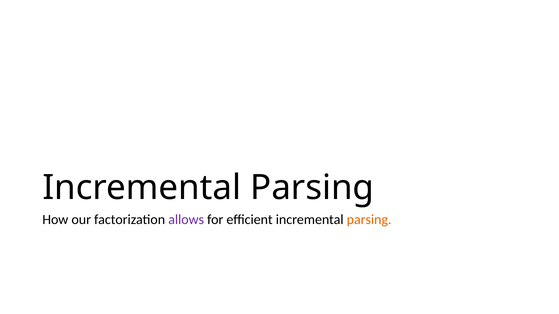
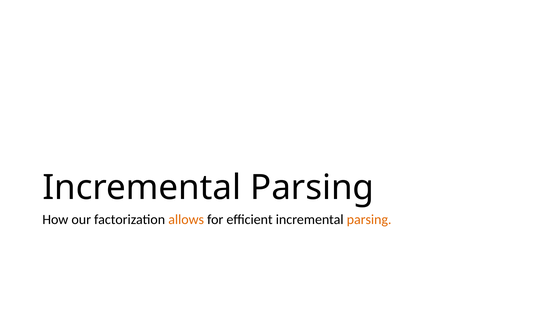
allows colour: purple -> orange
